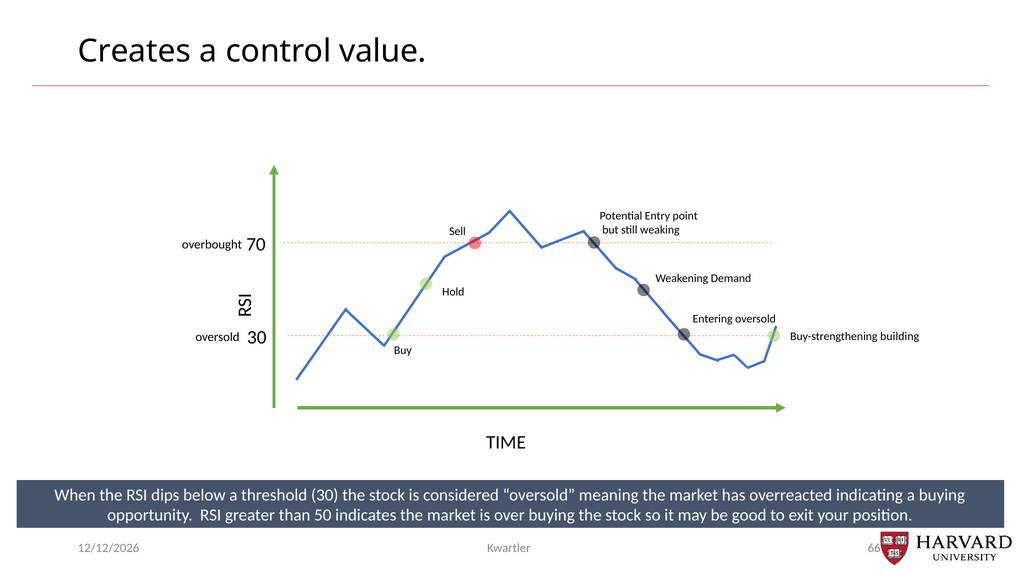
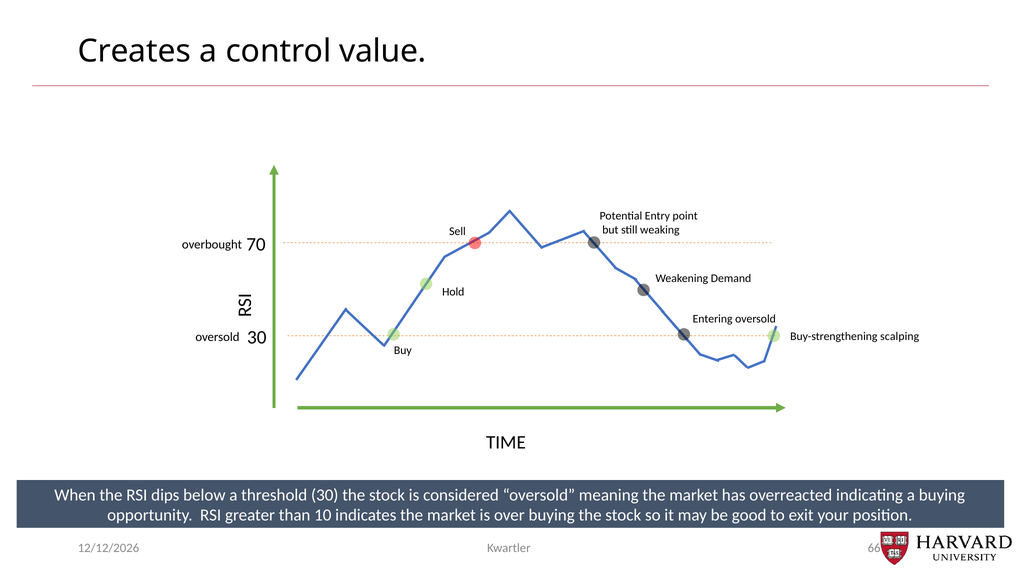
building: building -> scalping
50: 50 -> 10
